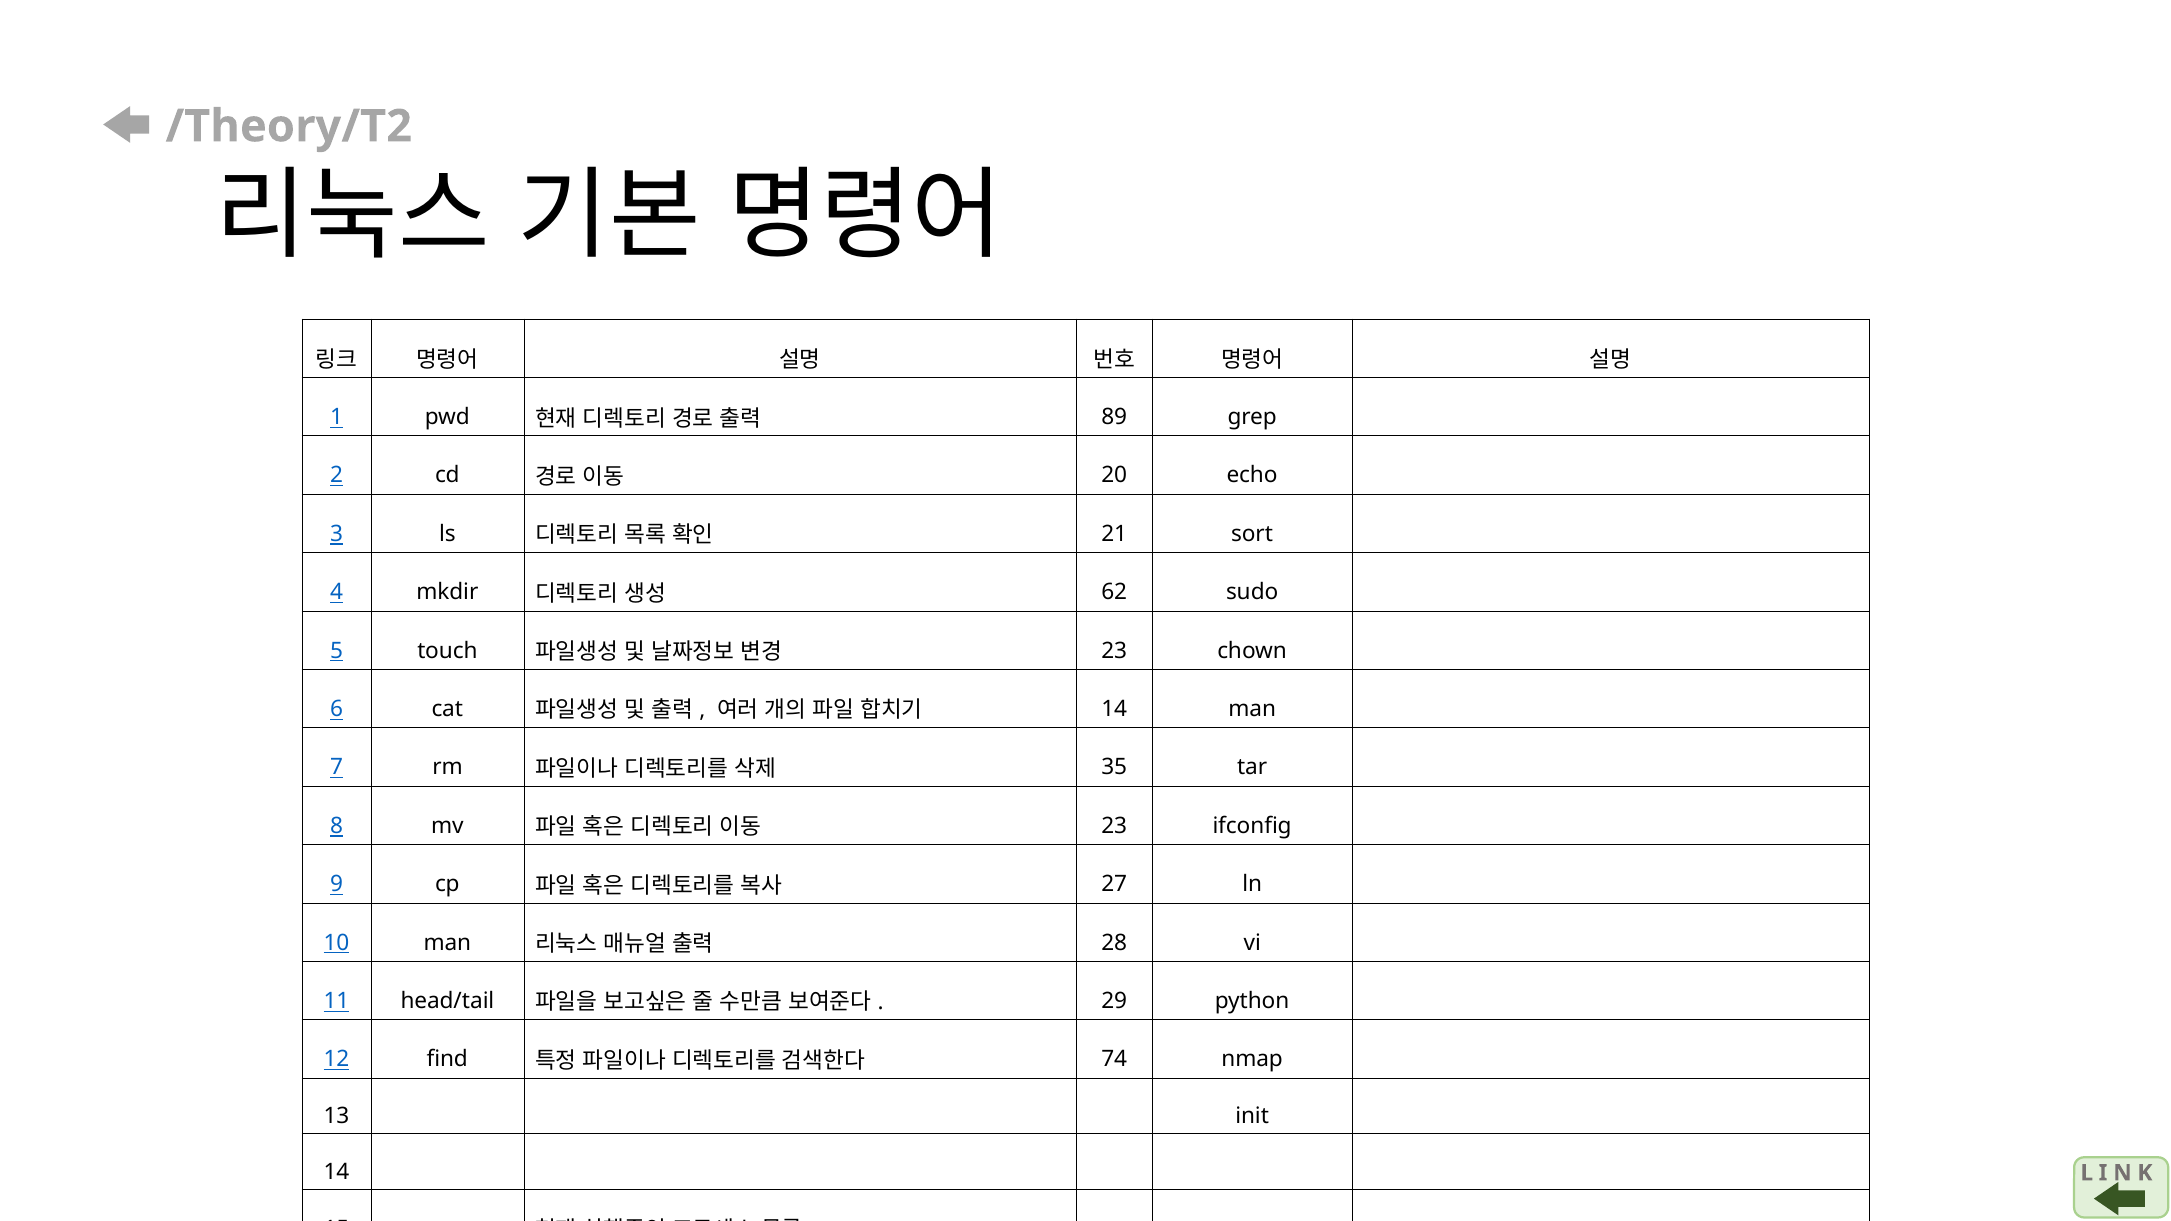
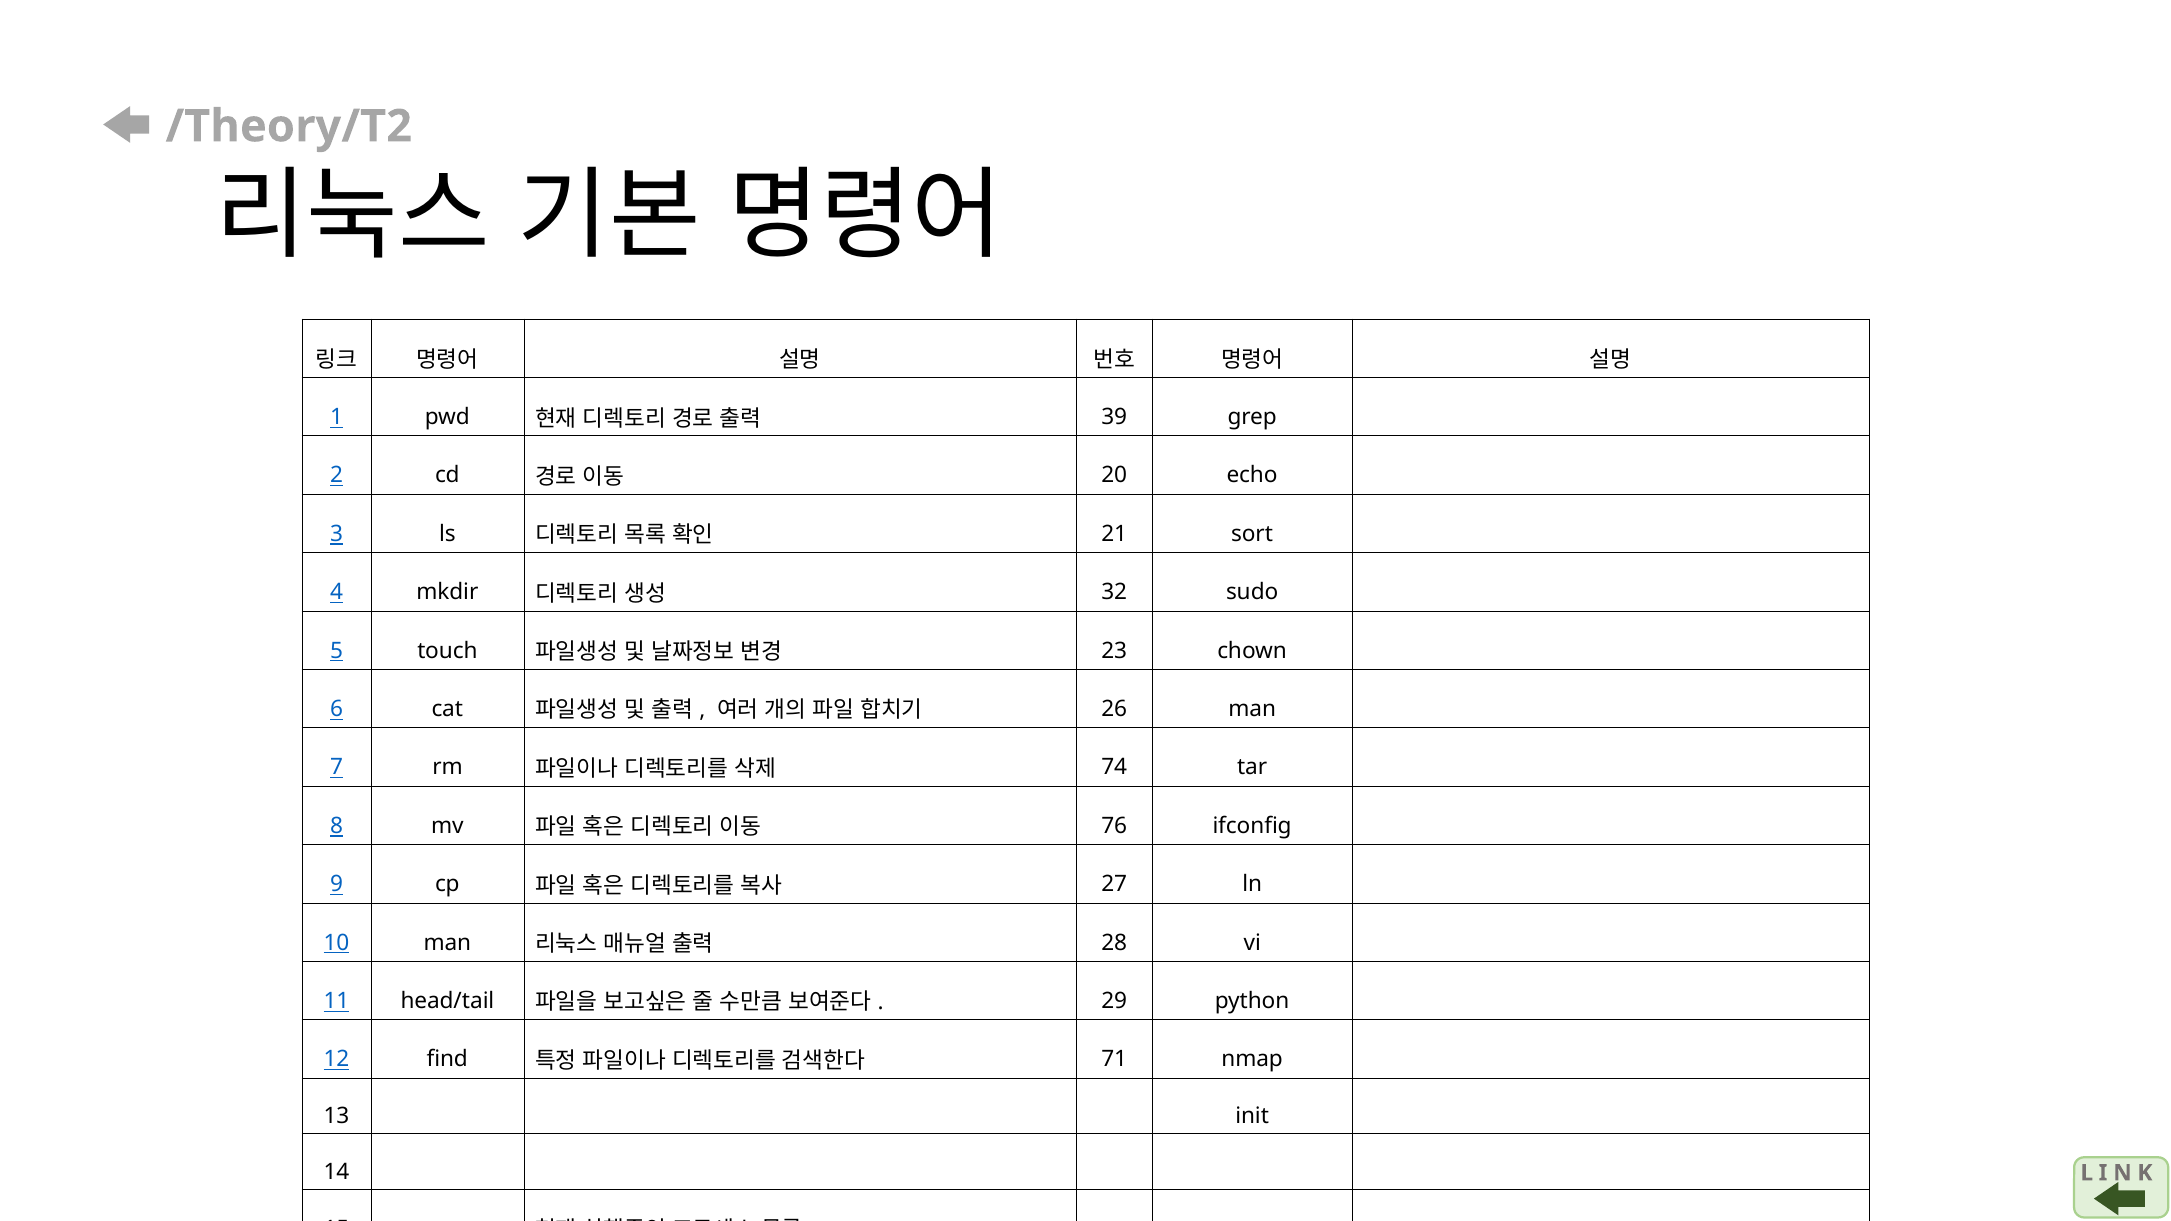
89: 89 -> 39
62: 62 -> 32
14 at (1114, 709): 14 -> 26
35: 35 -> 74
23 at (1114, 826): 23 -> 76
74: 74 -> 71
